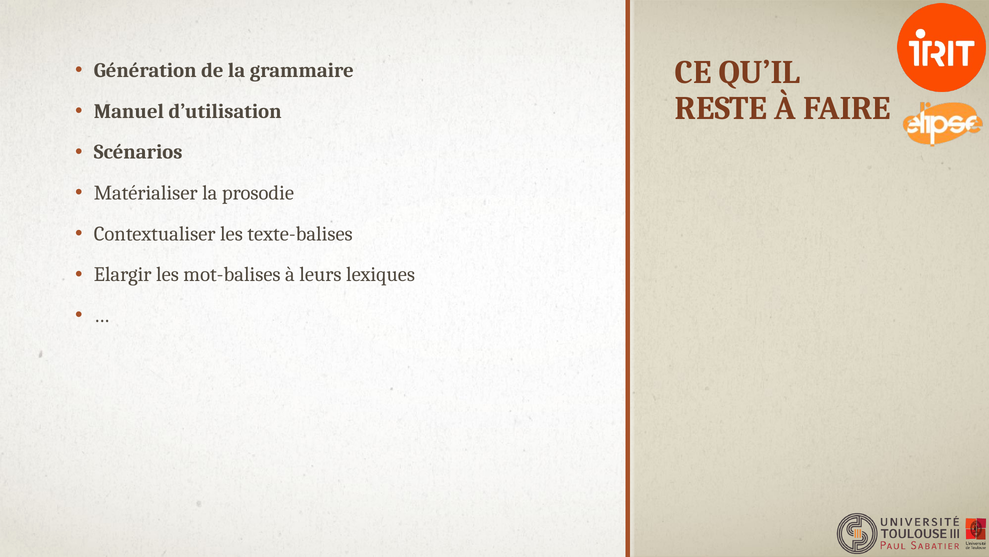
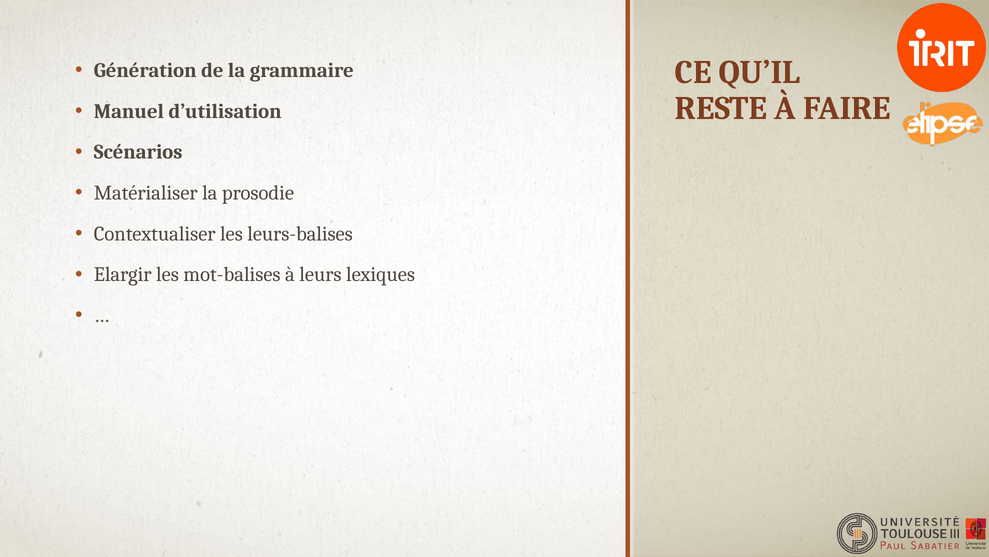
texte-balises: texte-balises -> leurs-balises
